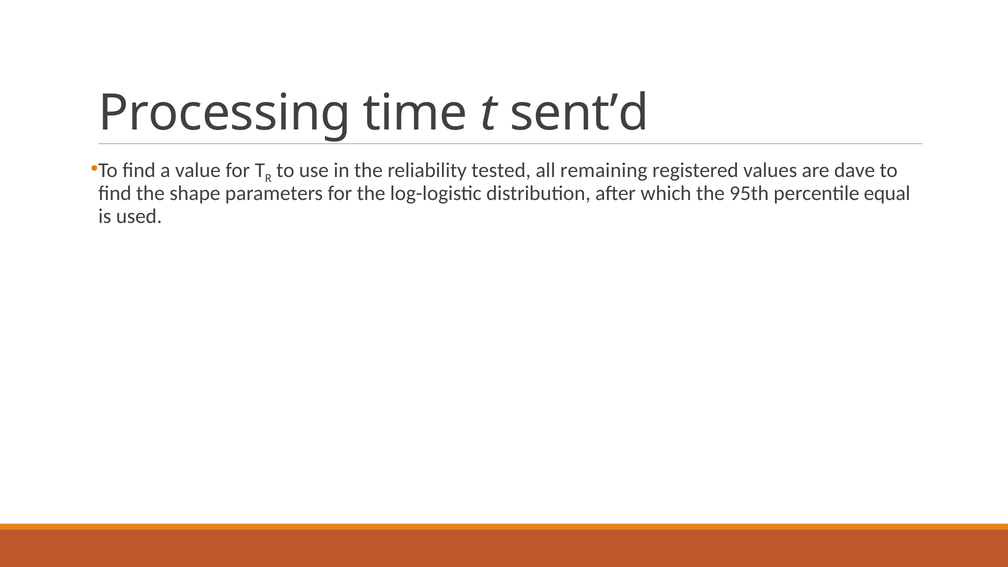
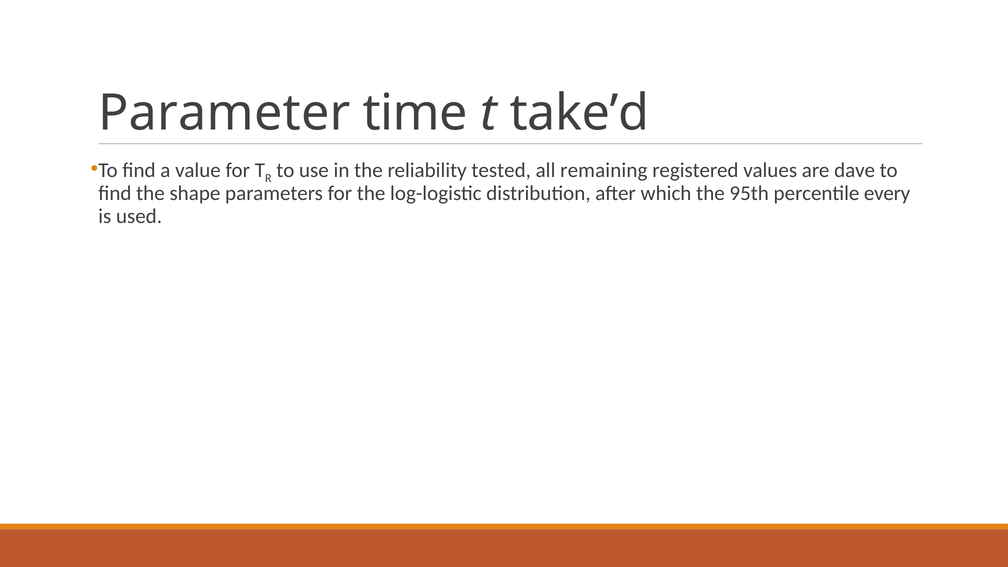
Processing: Processing -> Parameter
sent’d: sent’d -> take’d
equal: equal -> every
